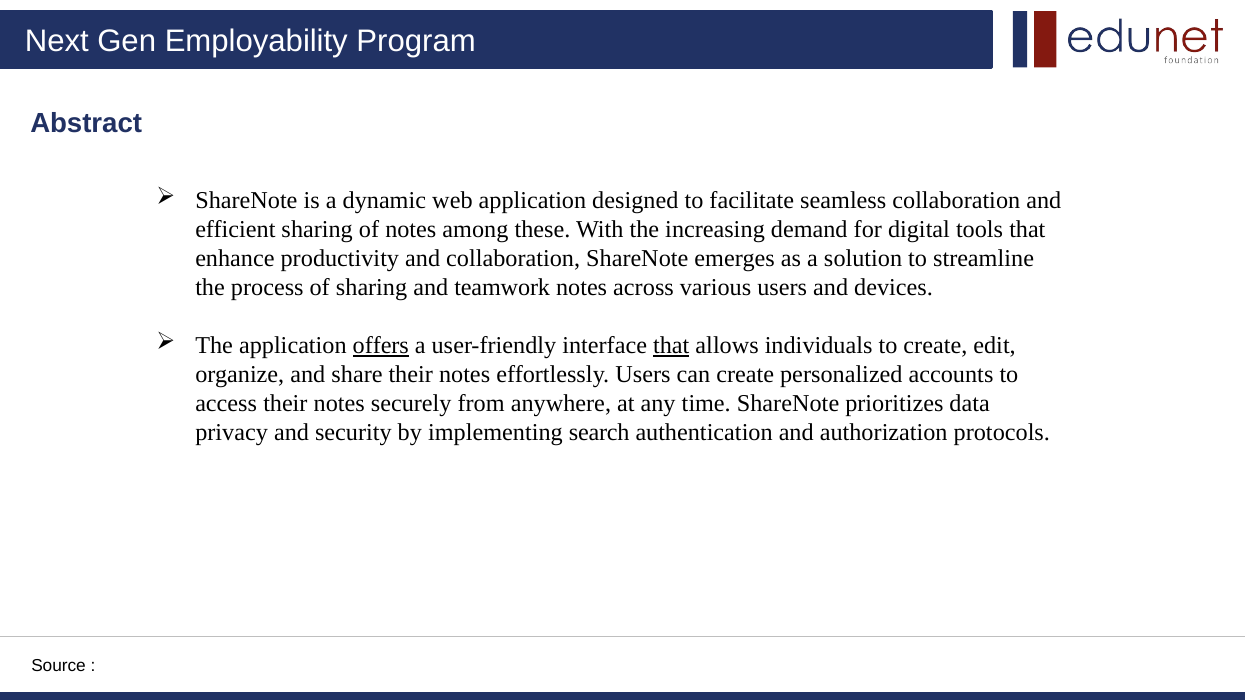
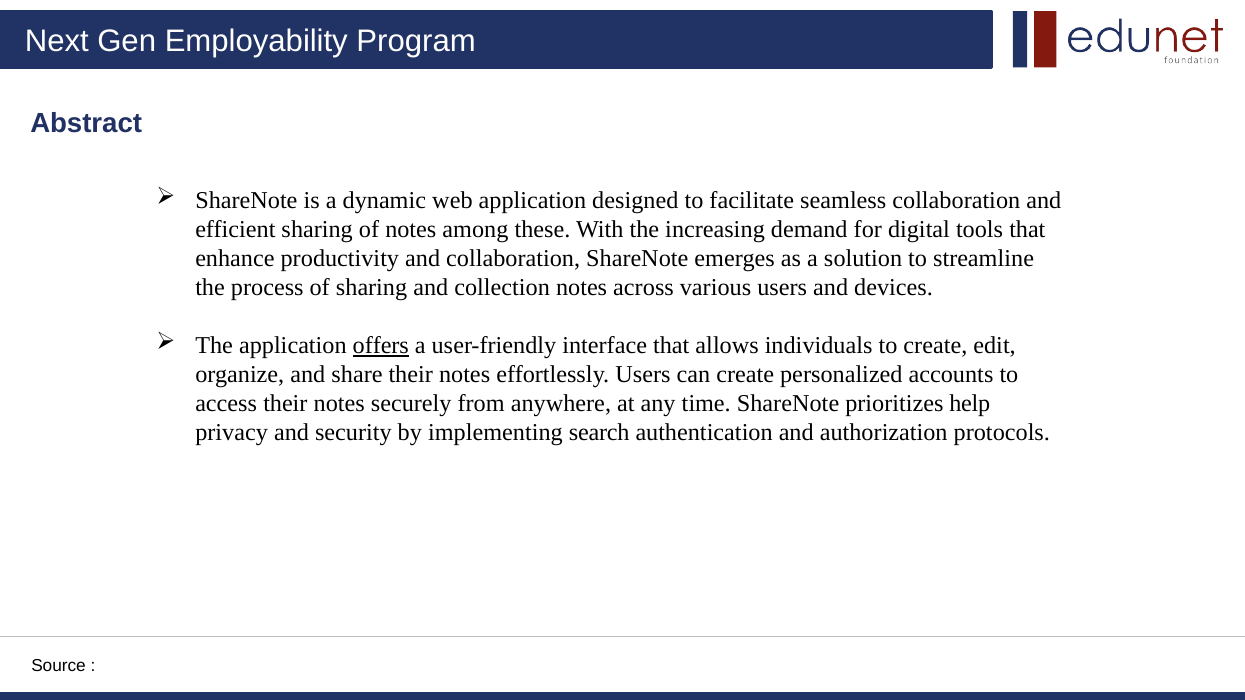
teamwork: teamwork -> collection
that at (671, 346) underline: present -> none
data: data -> help
